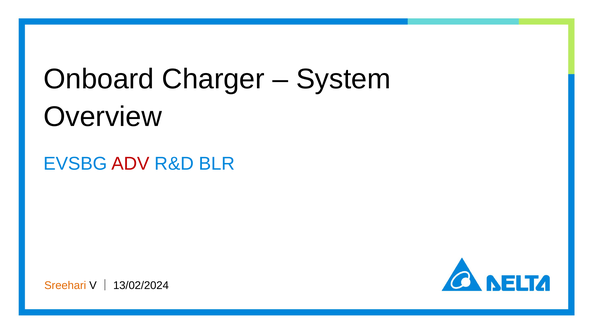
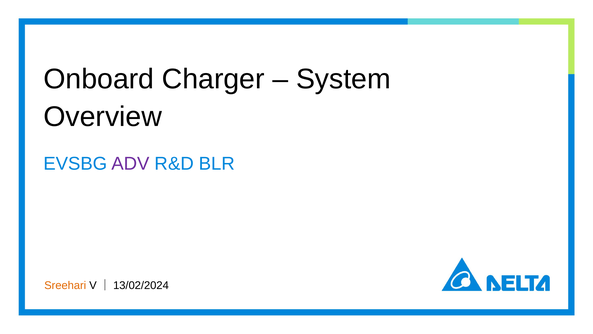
ADV colour: red -> purple
